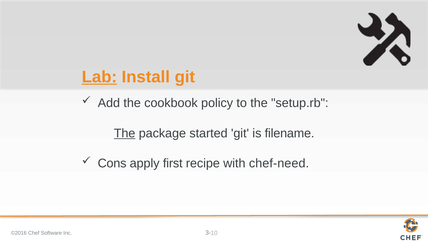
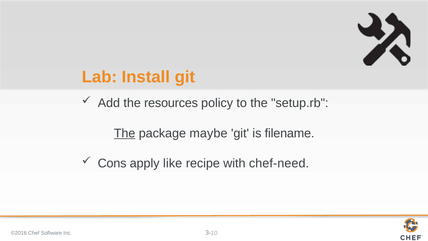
Lab underline: present -> none
cookbook: cookbook -> resources
started: started -> maybe
first: first -> like
